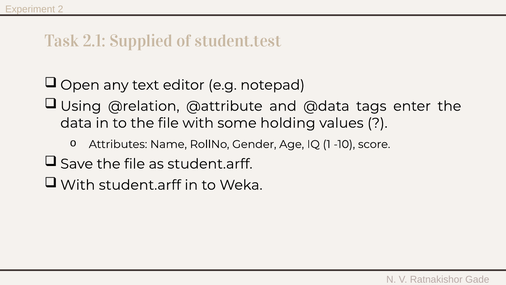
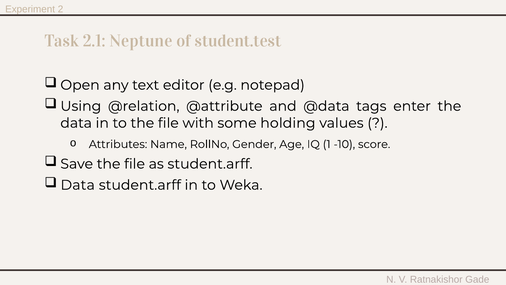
Supplied: Supplied -> Neptune
With at (78, 185): With -> Data
